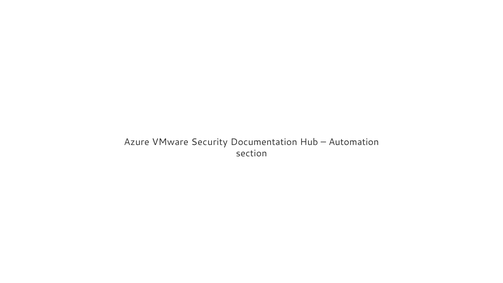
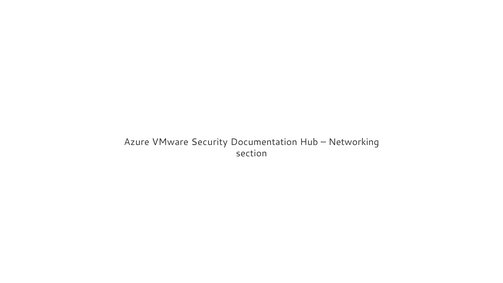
Automation: Automation -> Networking
